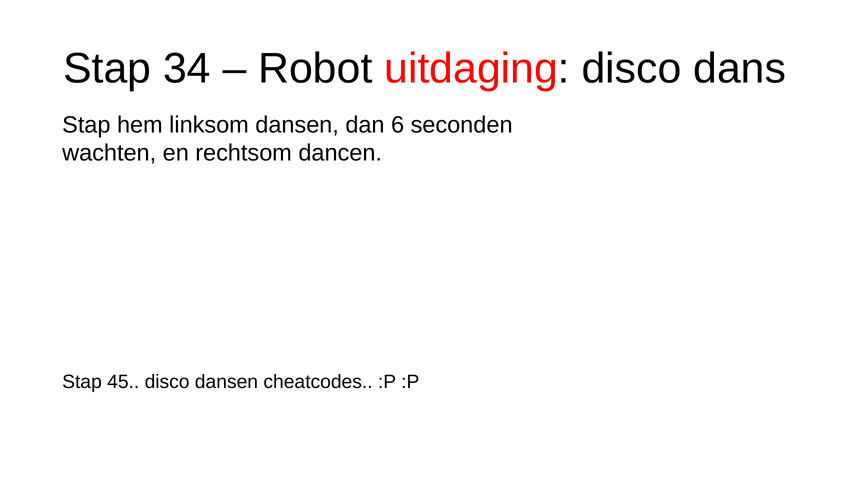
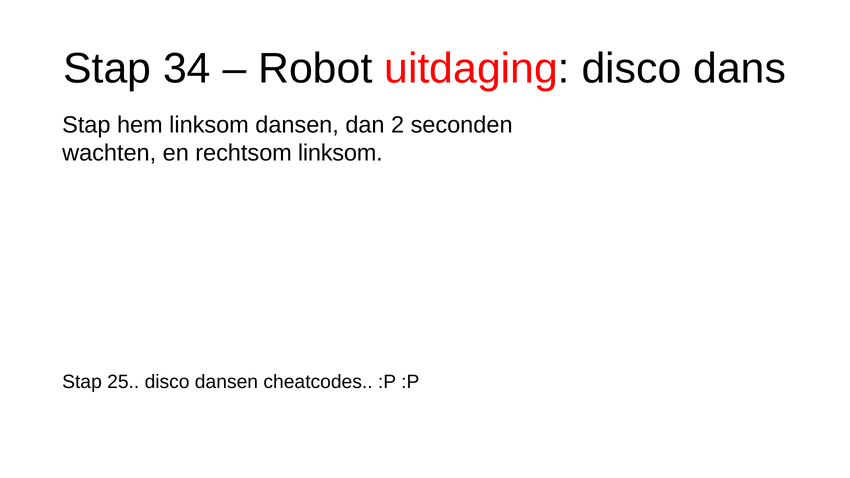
6: 6 -> 2
rechtsom dancen: dancen -> linksom
45: 45 -> 25
